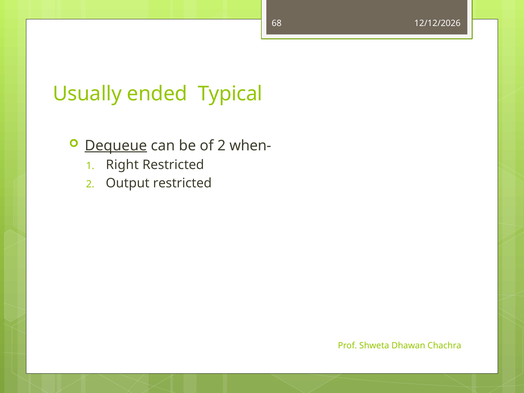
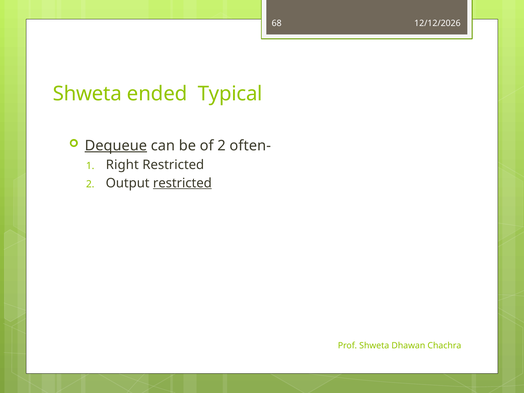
Usually at (87, 94): Usually -> Shweta
when-: when- -> often-
restricted at (182, 183) underline: none -> present
